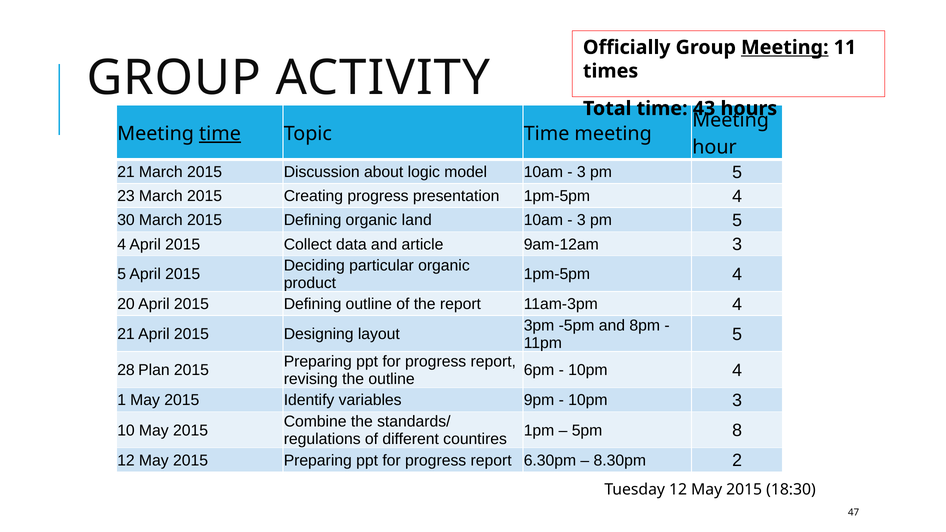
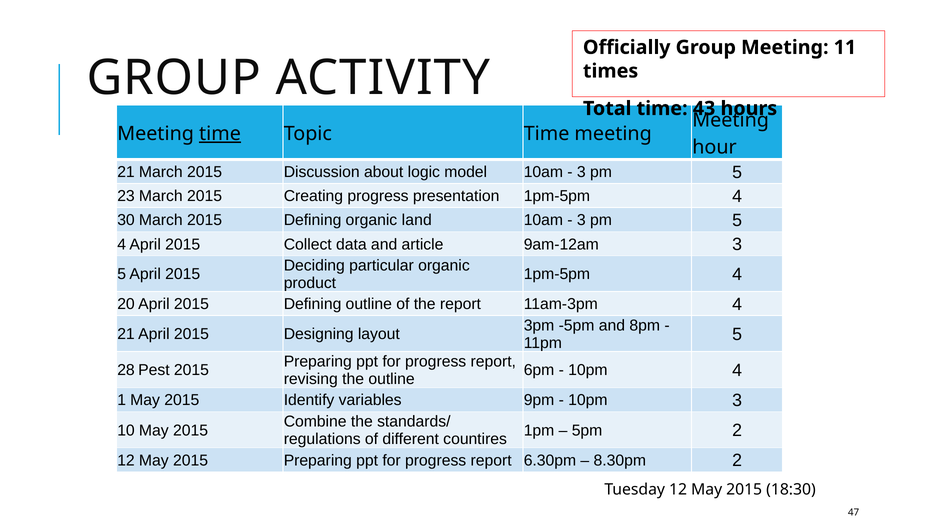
Meeting at (785, 47) underline: present -> none
Plan: Plan -> Pest
5pm 8: 8 -> 2
